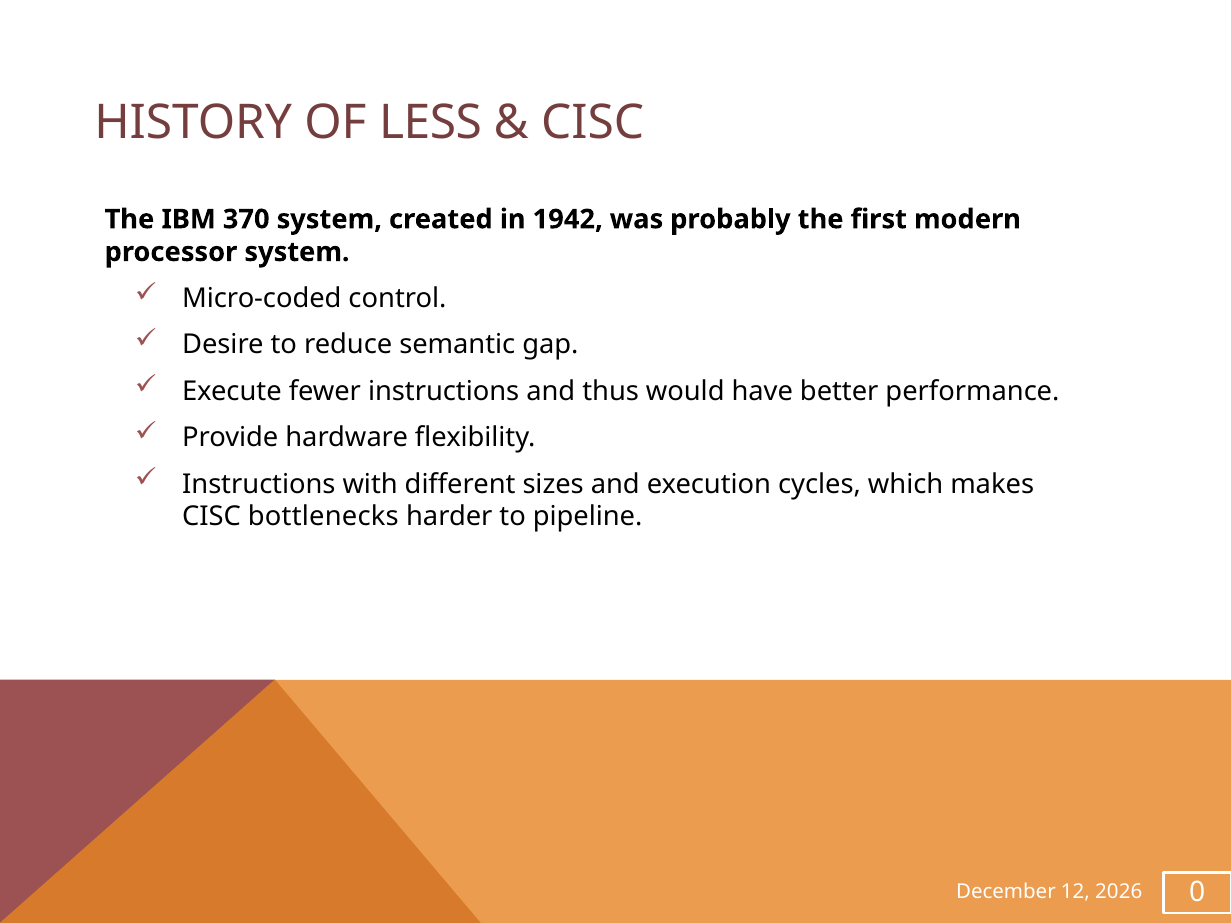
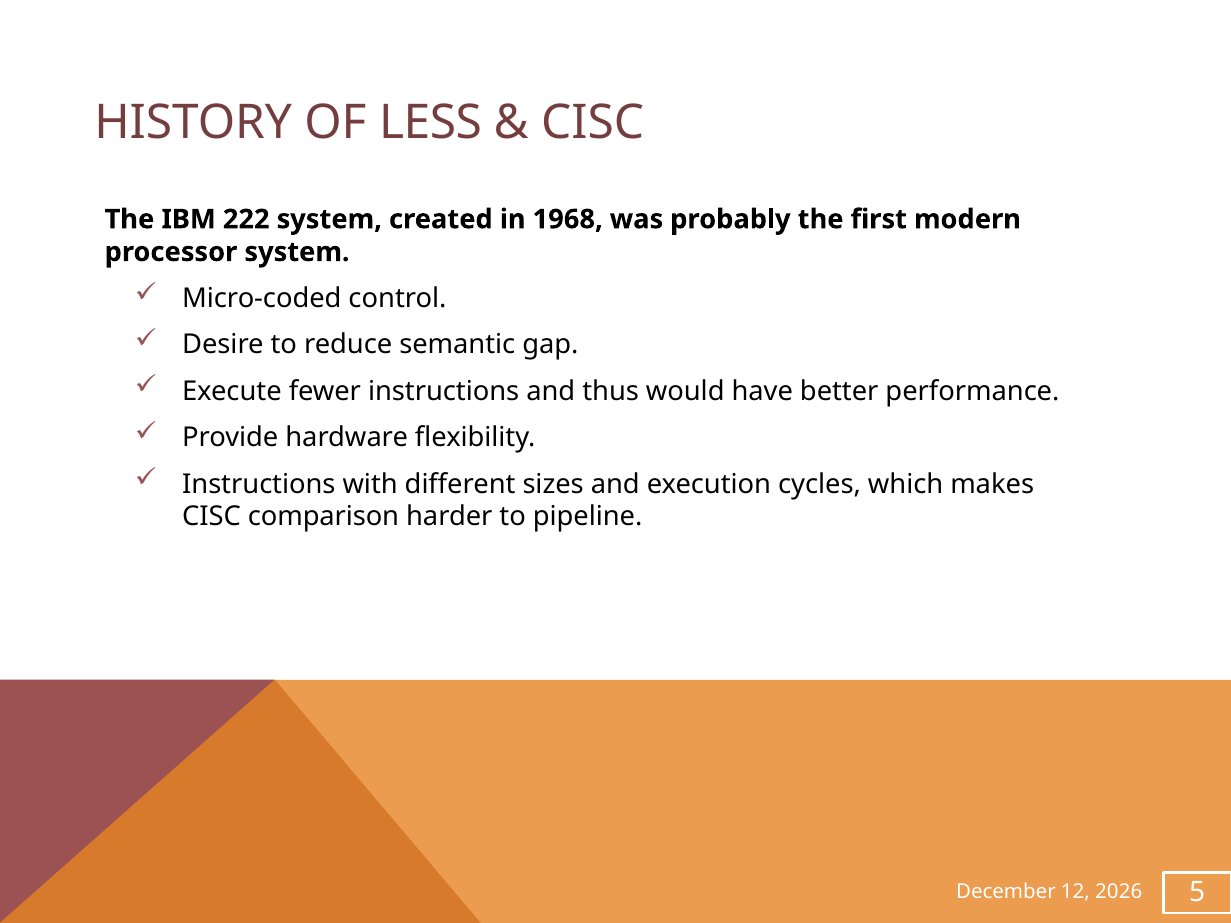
370: 370 -> 222
1942: 1942 -> 1968
bottlenecks: bottlenecks -> comparison
0: 0 -> 5
